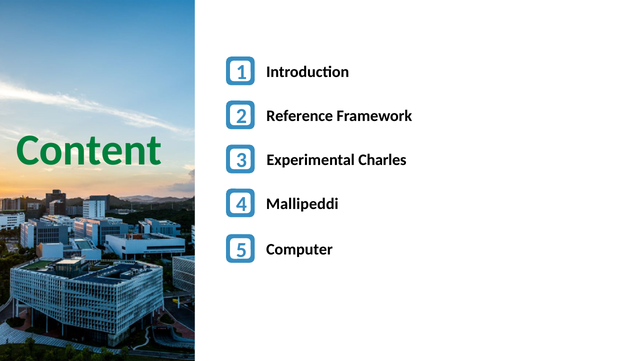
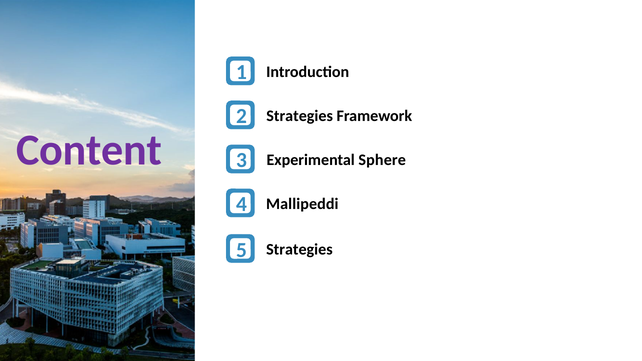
2 Reference: Reference -> Strategies
Content colour: green -> purple
Charles: Charles -> Sphere
5 Computer: Computer -> Strategies
